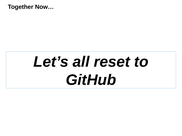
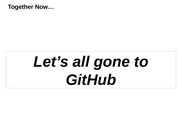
reset: reset -> gone
